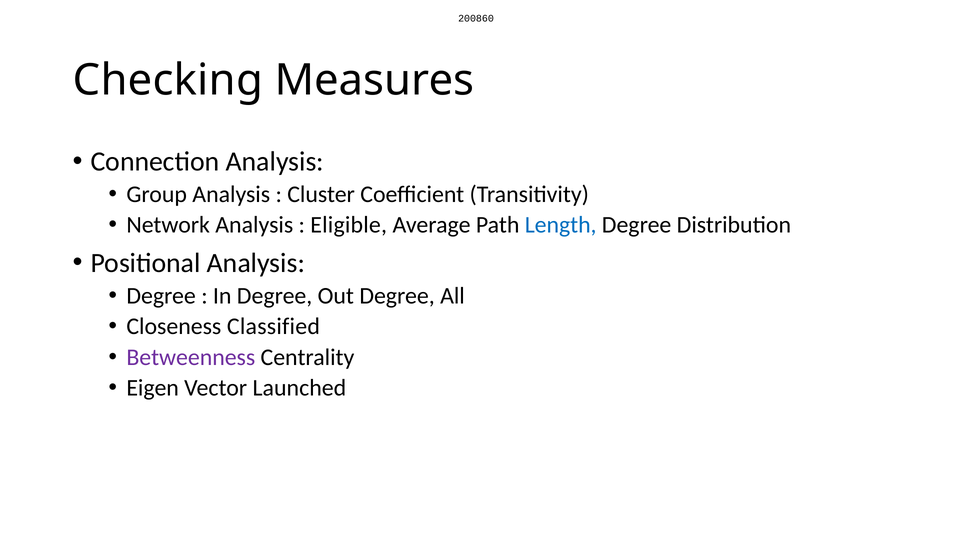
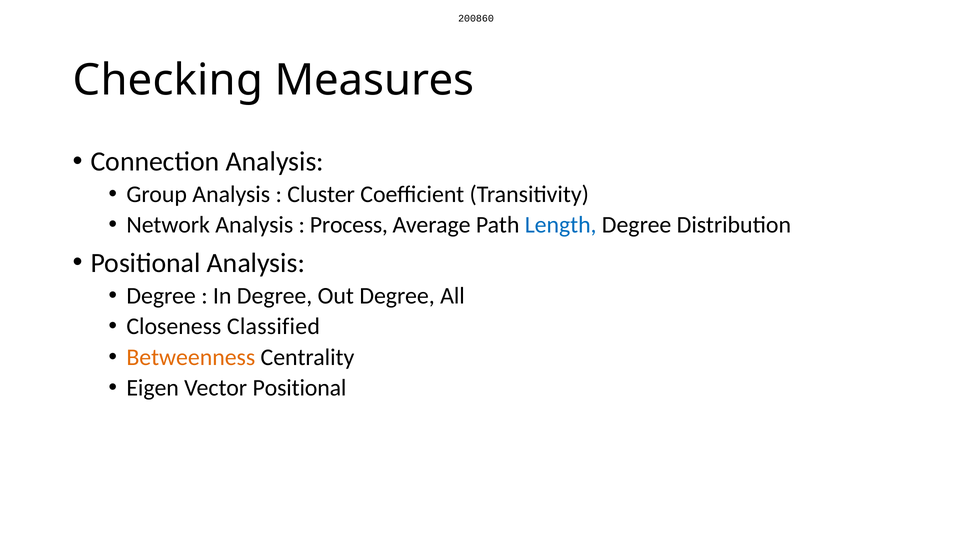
Eligible: Eligible -> Process
Betweenness colour: purple -> orange
Vector Launched: Launched -> Positional
